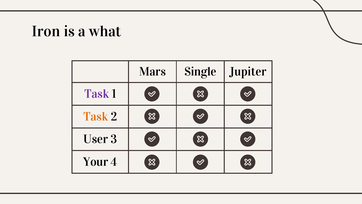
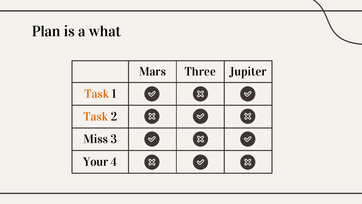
Iron: Iron -> Plan
Single: Single -> Three
Task at (97, 94) colour: purple -> orange
User: User -> Miss
